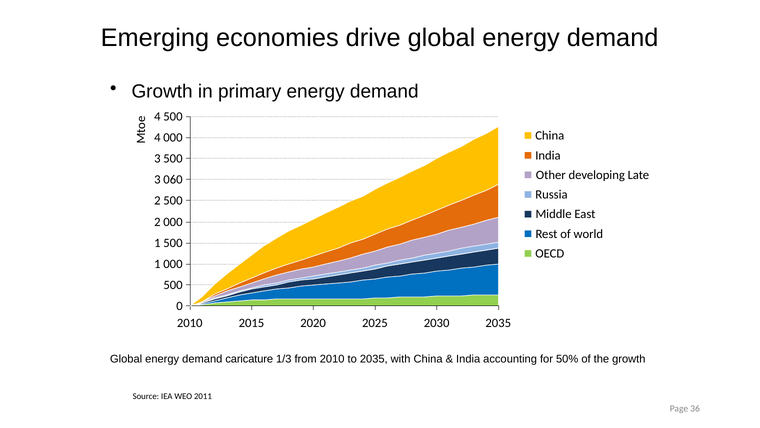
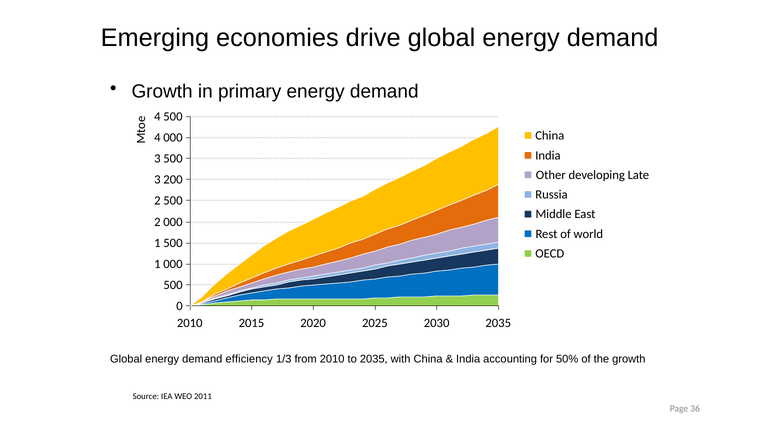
060: 060 -> 200
caricature: caricature -> efficiency
